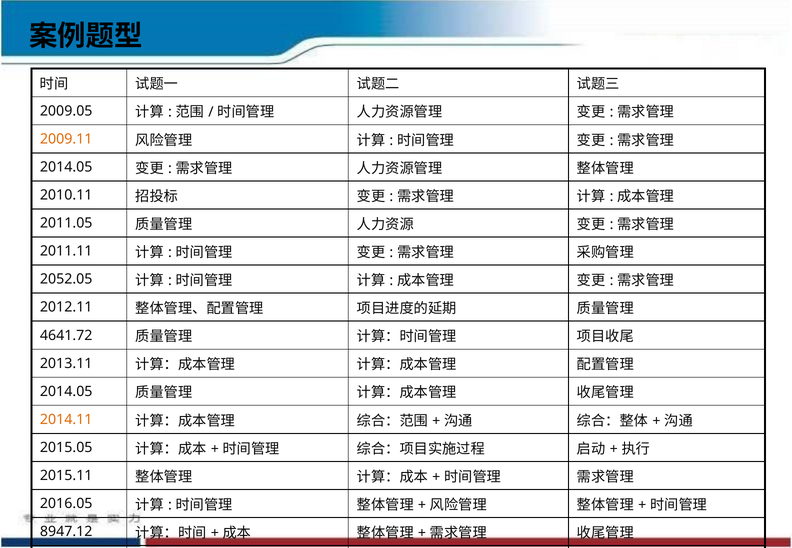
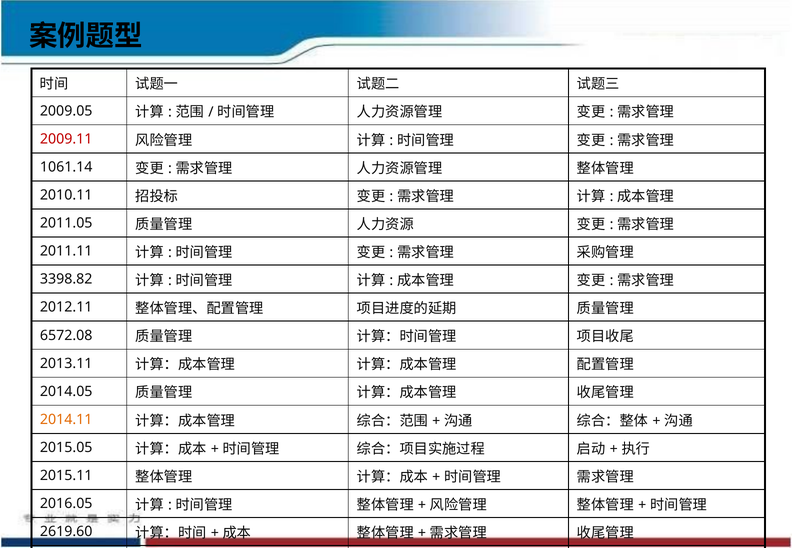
2009.11 colour: orange -> red
2014.05 at (66, 167): 2014.05 -> 1061.14
2052.05: 2052.05 -> 3398.82
4641.72: 4641.72 -> 6572.08
8947.12: 8947.12 -> 2619.60
